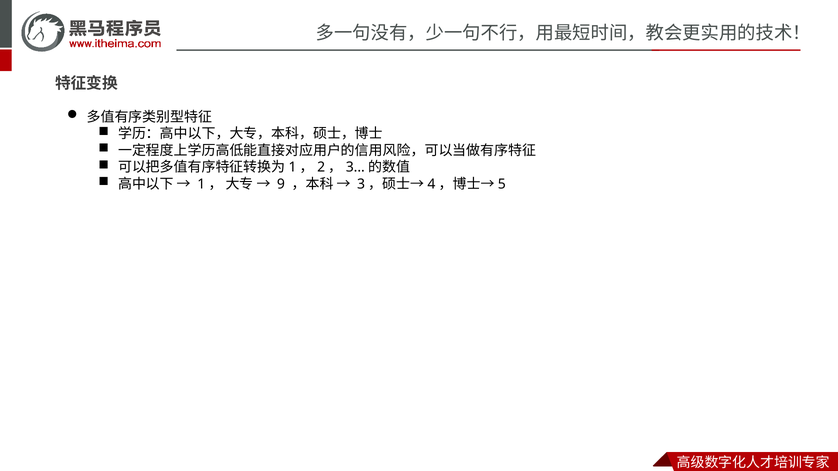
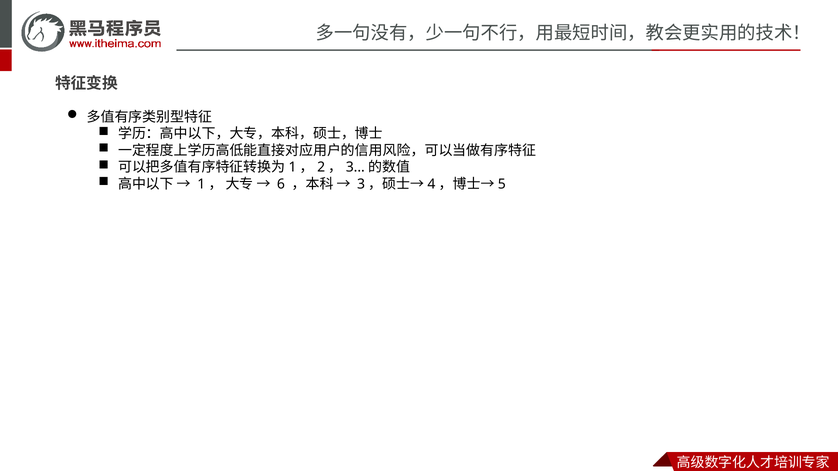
9: 9 -> 6
